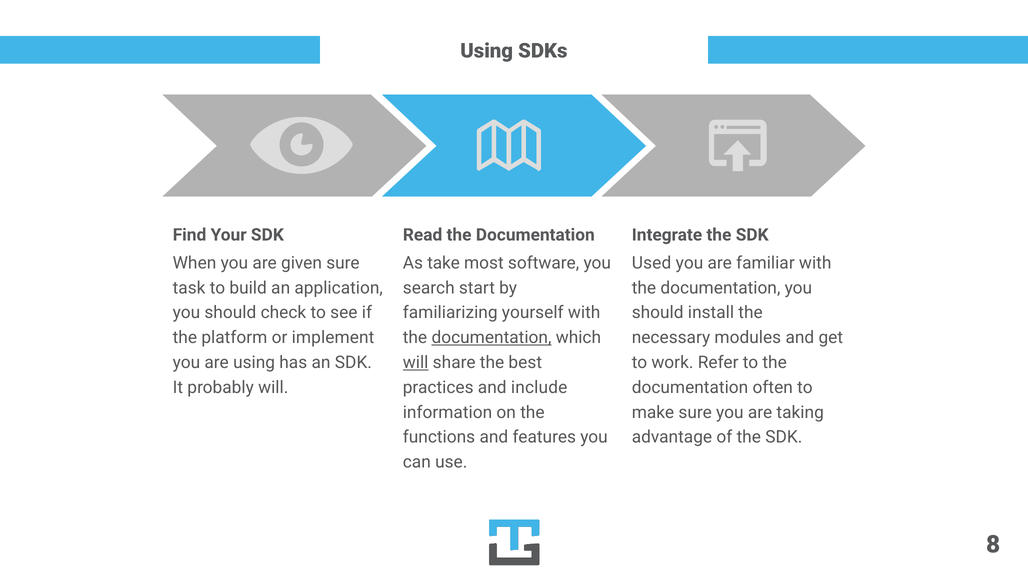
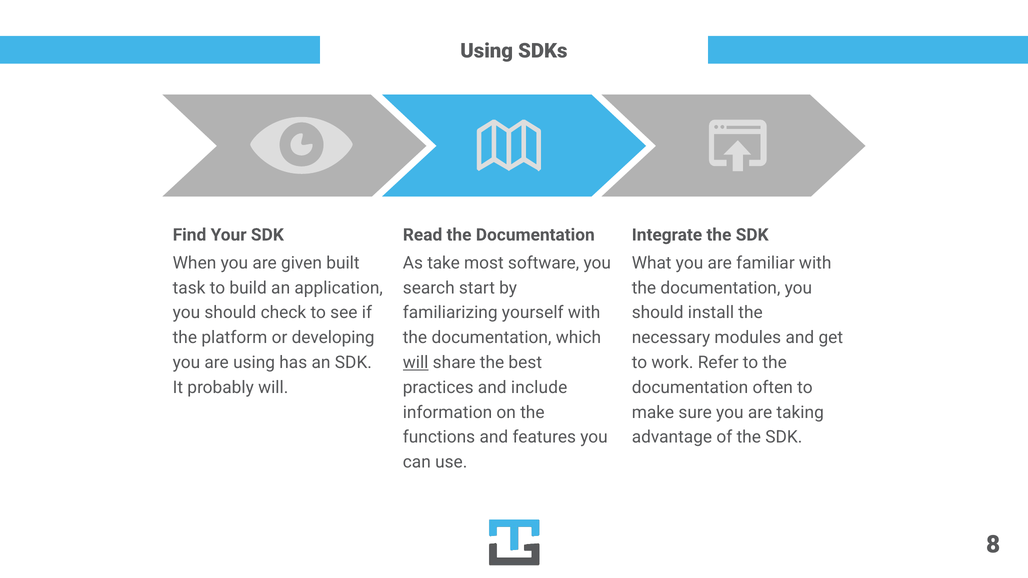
given sure: sure -> built
Used: Used -> What
implement: implement -> developing
documentation at (491, 338) underline: present -> none
